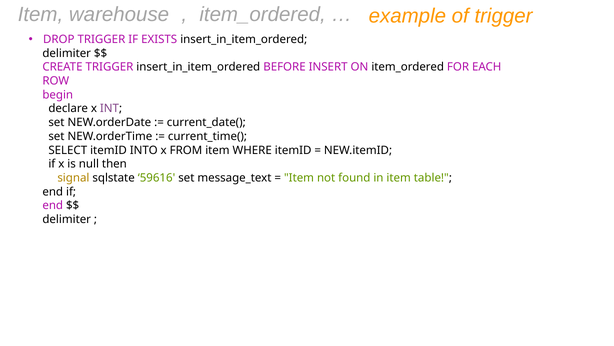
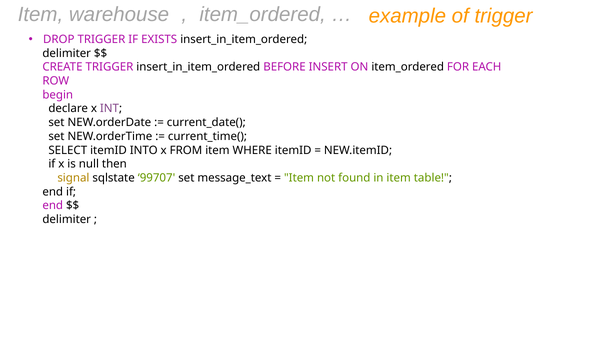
59616: 59616 -> 99707
